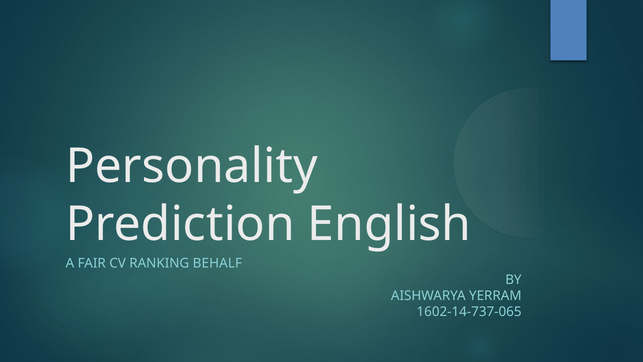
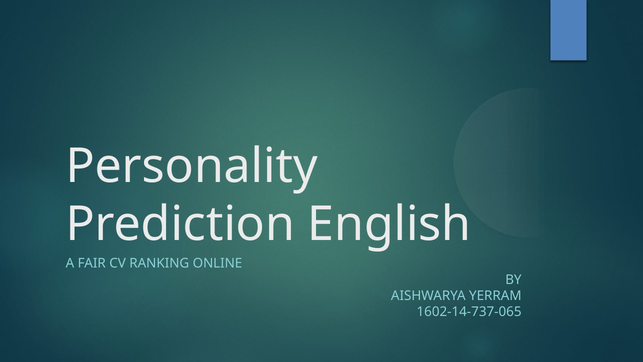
BEHALF: BEHALF -> ONLINE
